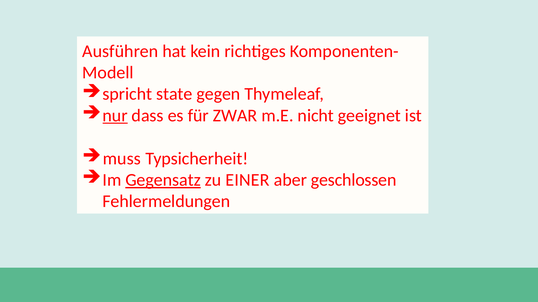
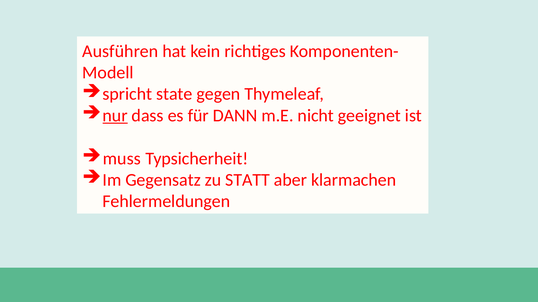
ZWAR: ZWAR -> DANN
Gegensatz underline: present -> none
EINER: EINER -> STATT
geschlossen: geschlossen -> klarmachen
